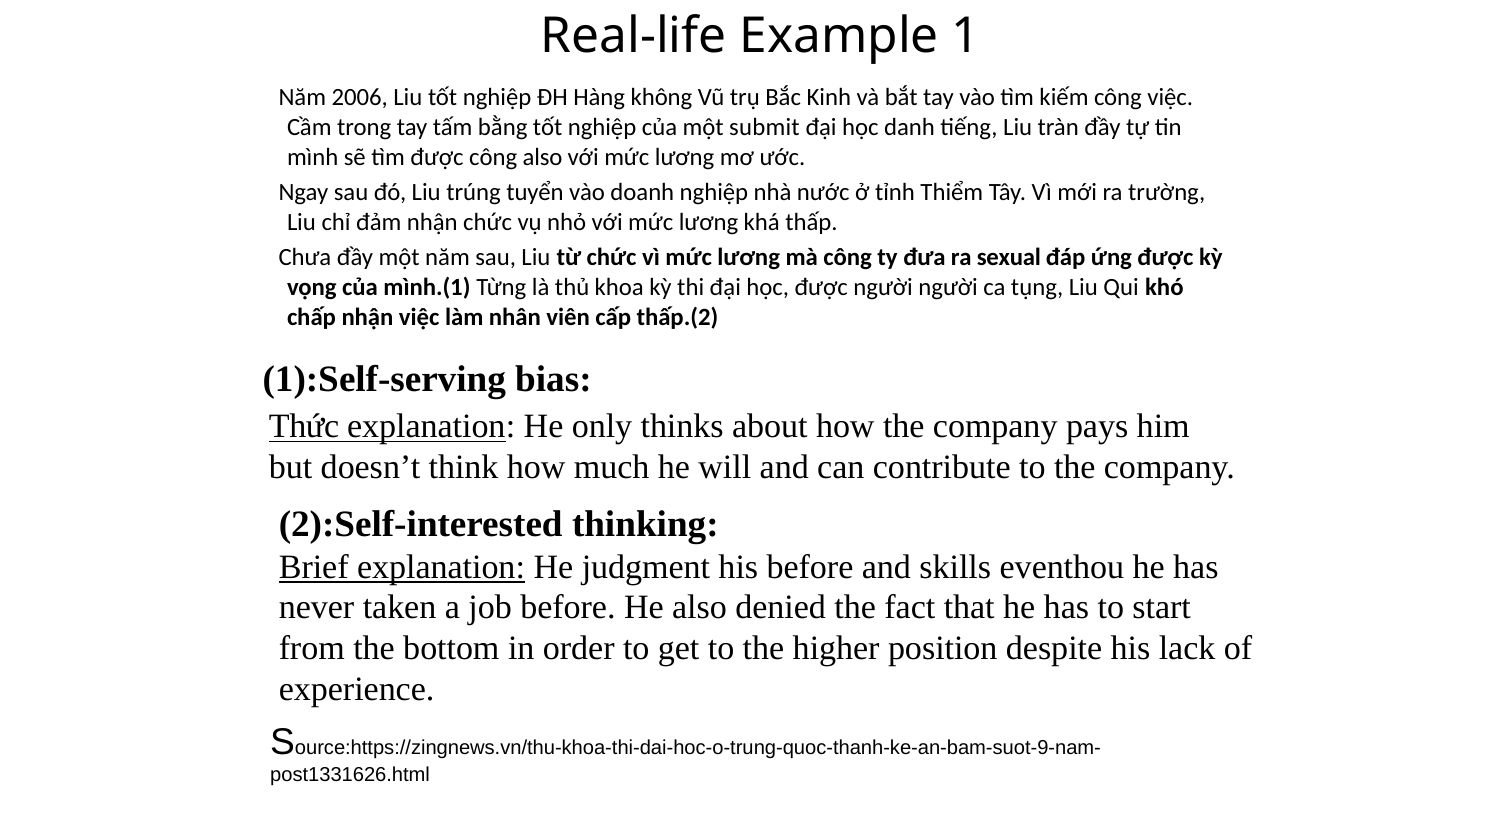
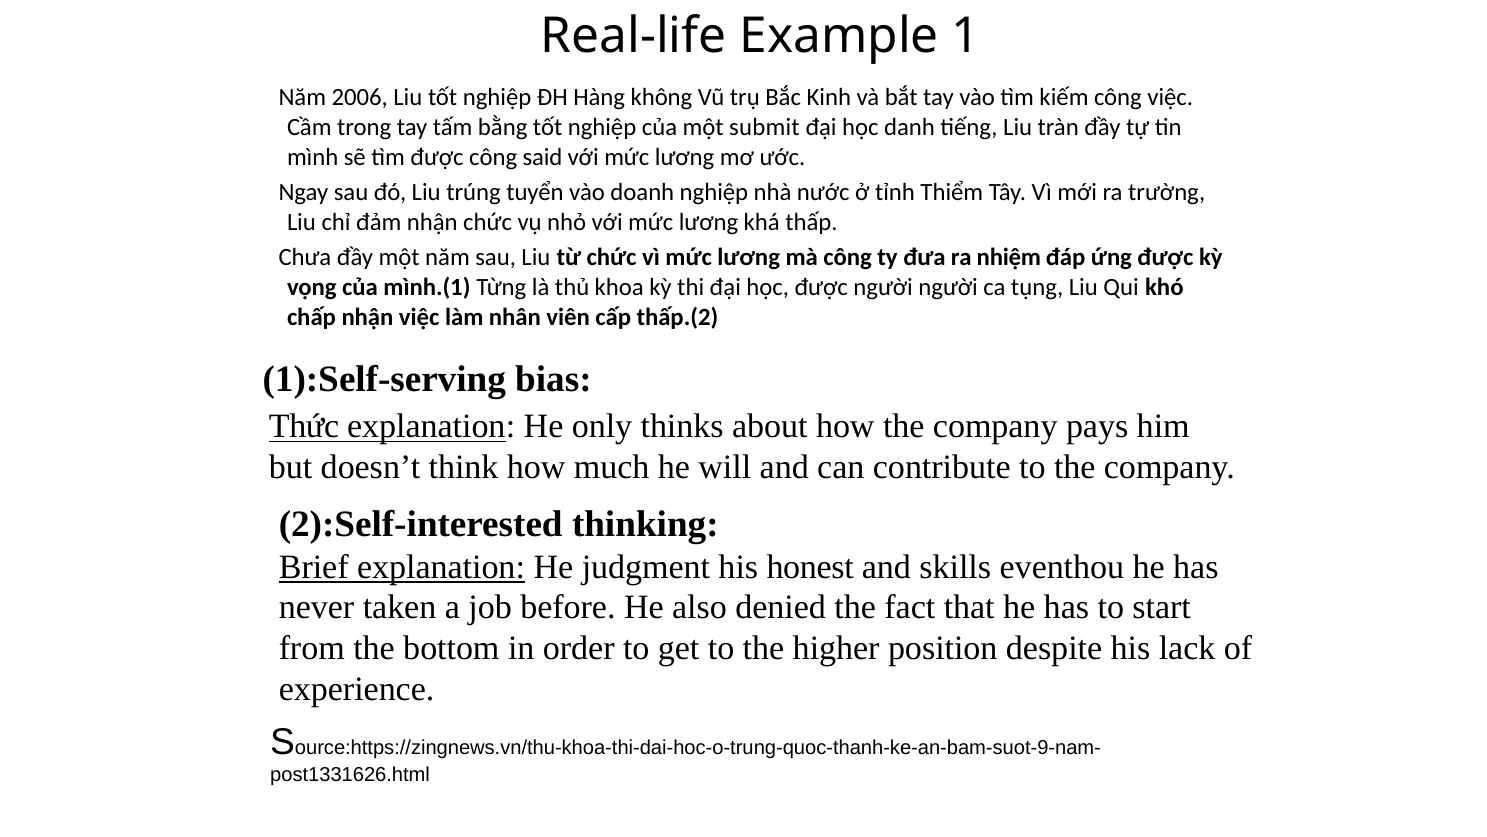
công also: also -> said
sexual: sexual -> nhiệm
his before: before -> honest
